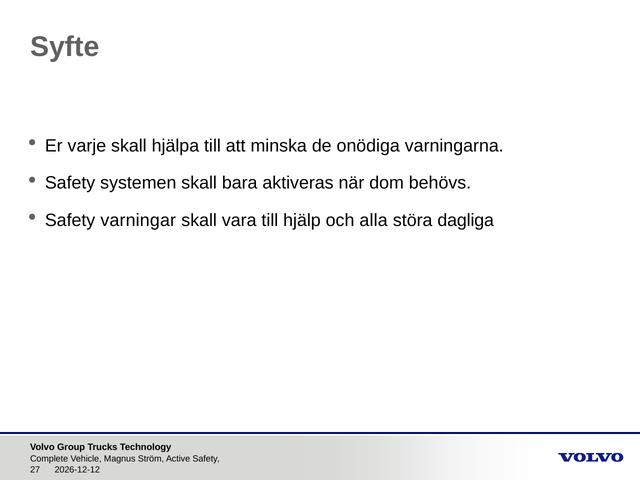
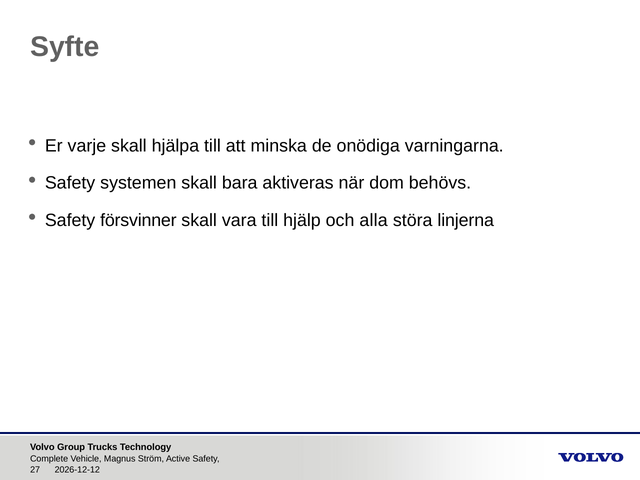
varningar: varningar -> försvinner
dagliga: dagliga -> linjerna
